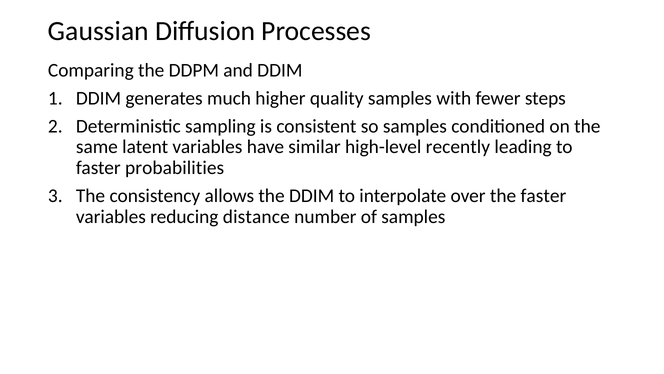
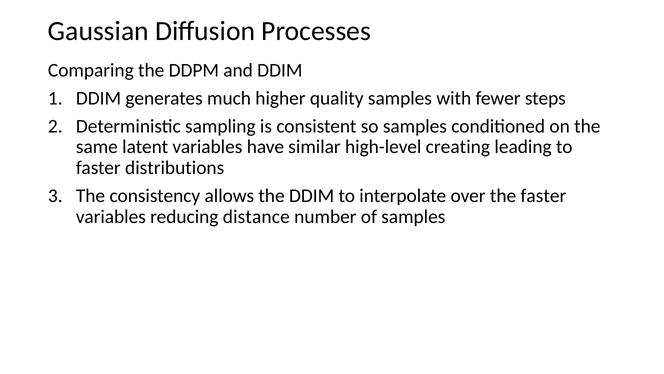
recently: recently -> creating
probabilities: probabilities -> distributions
